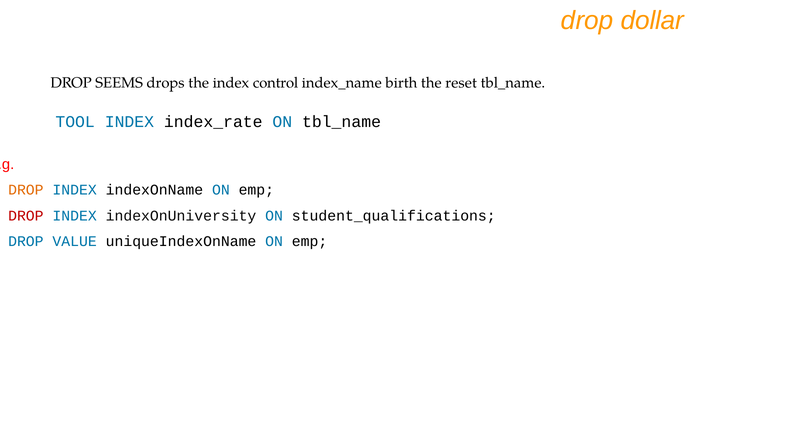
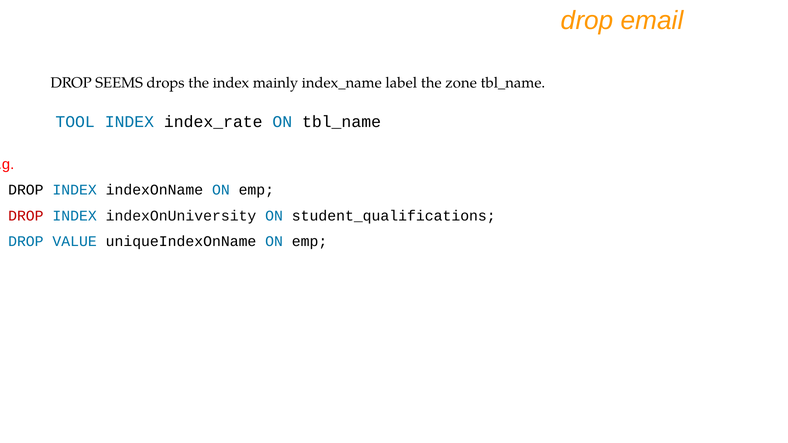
dollar: dollar -> email
control: control -> mainly
birth: birth -> label
reset: reset -> zone
DROP at (26, 190) colour: orange -> black
